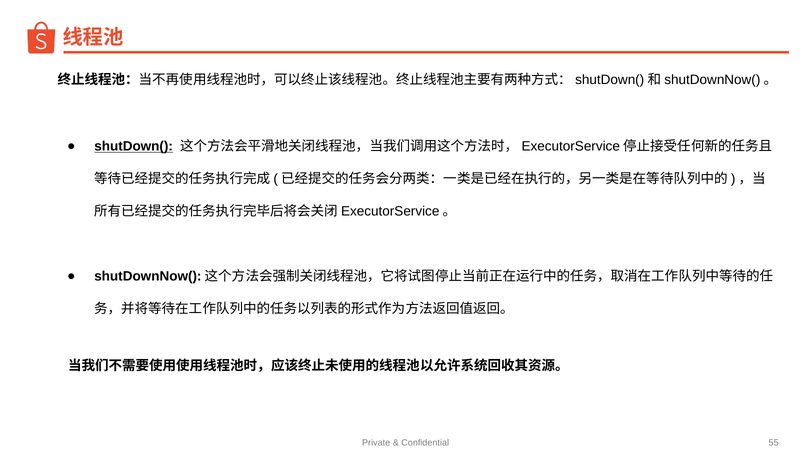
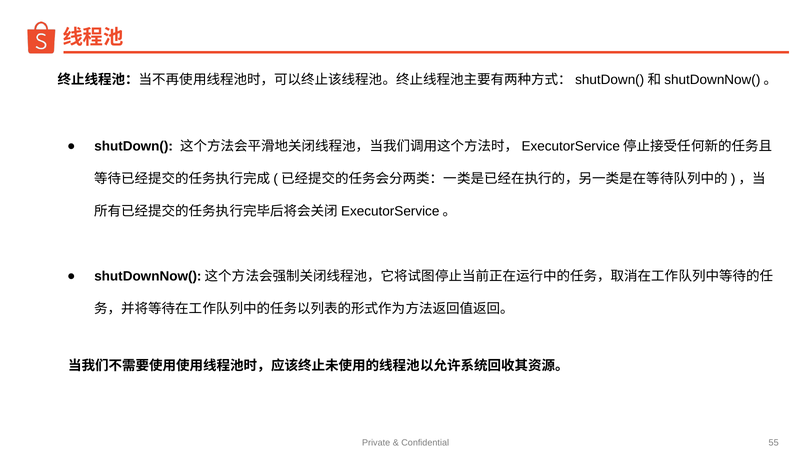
shutDown( underline: present -> none
